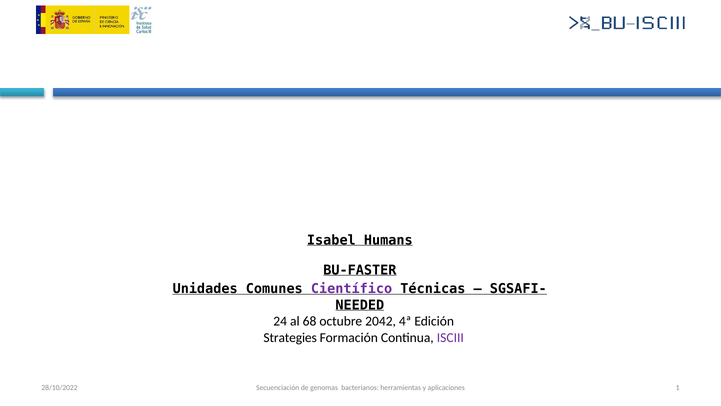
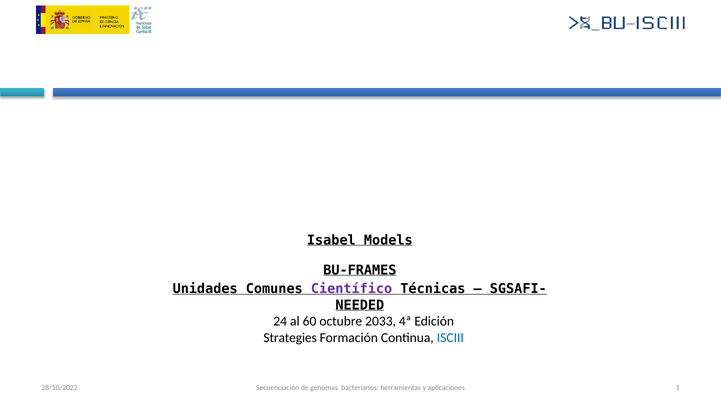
Humans: Humans -> Models
BU-FASTER: BU-FASTER -> BU-FRAMES
68: 68 -> 60
2042: 2042 -> 2033
ISCIII colour: purple -> blue
